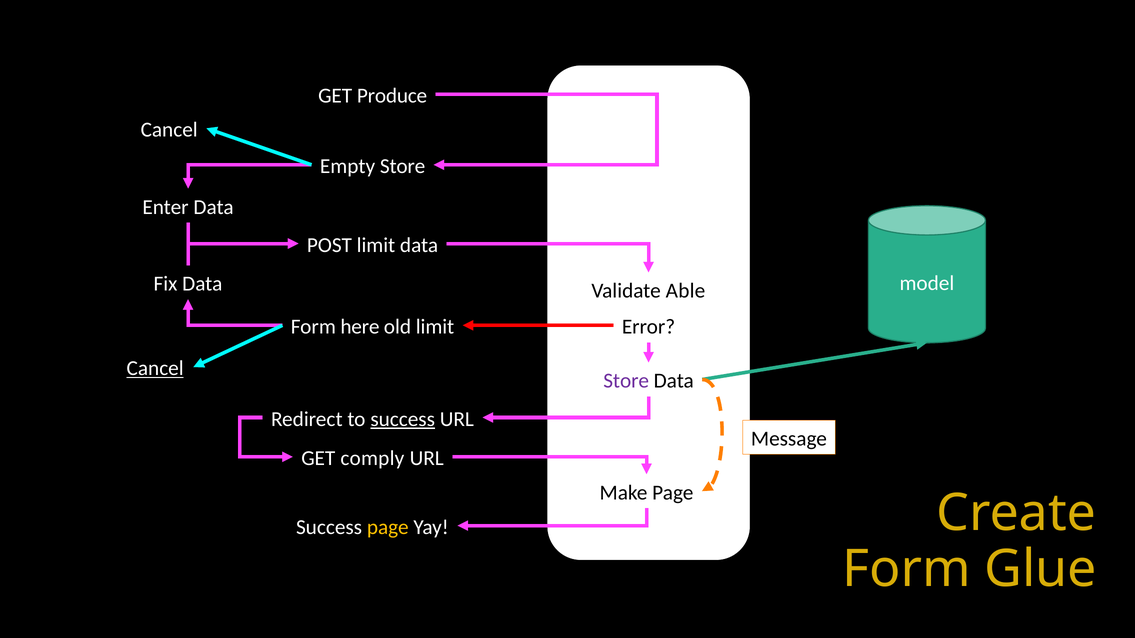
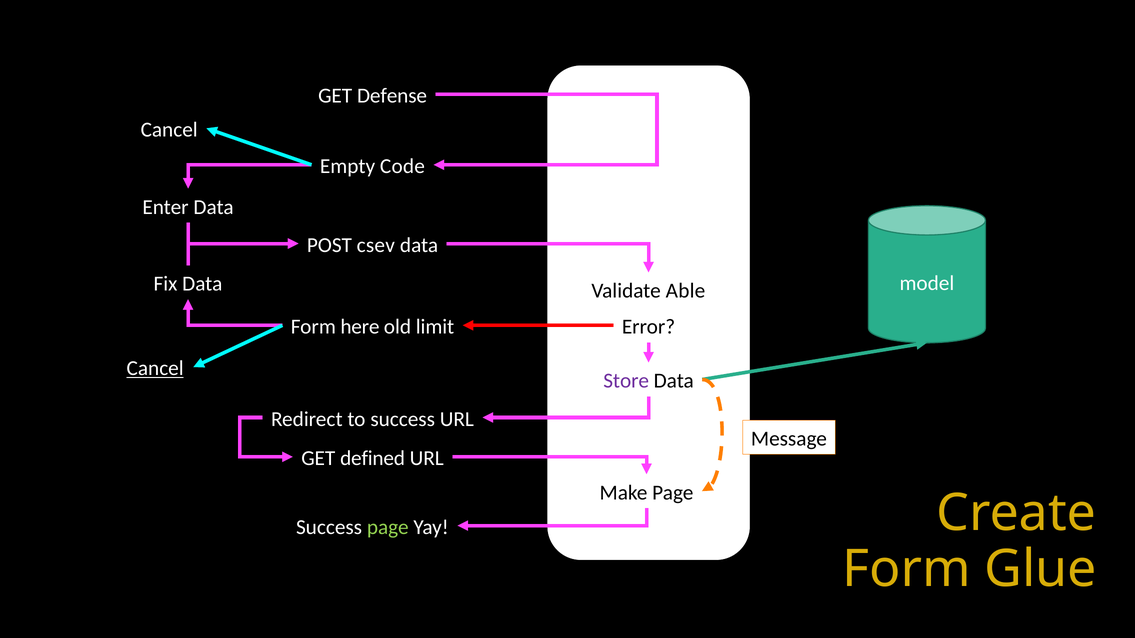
Produce: Produce -> Defense
Empty Store: Store -> Code
POST limit: limit -> csev
success at (403, 419) underline: present -> none
comply: comply -> defined
page at (388, 527) colour: yellow -> light green
